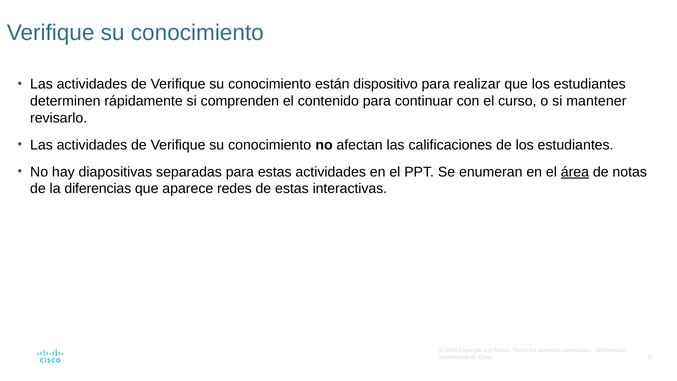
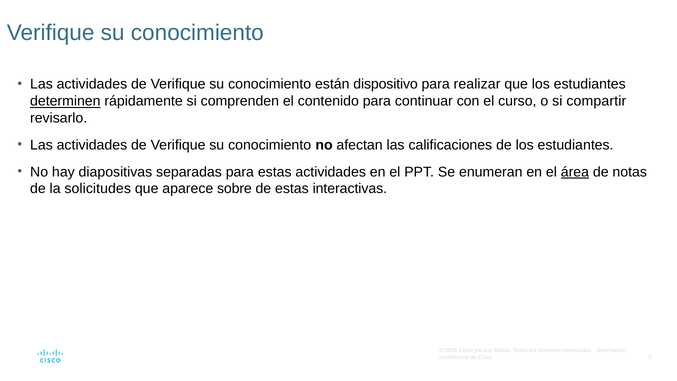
determinen underline: none -> present
mantener: mantener -> compartir
diferencias: diferencias -> solicitudes
redes: redes -> sobre
